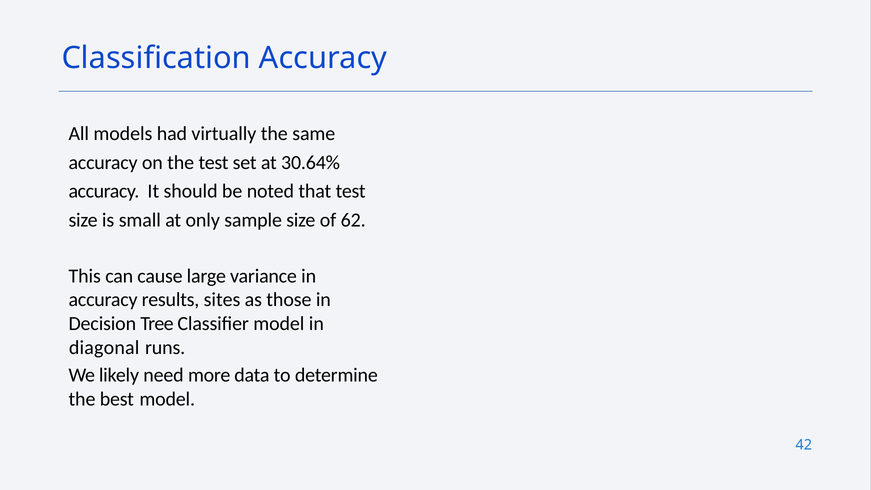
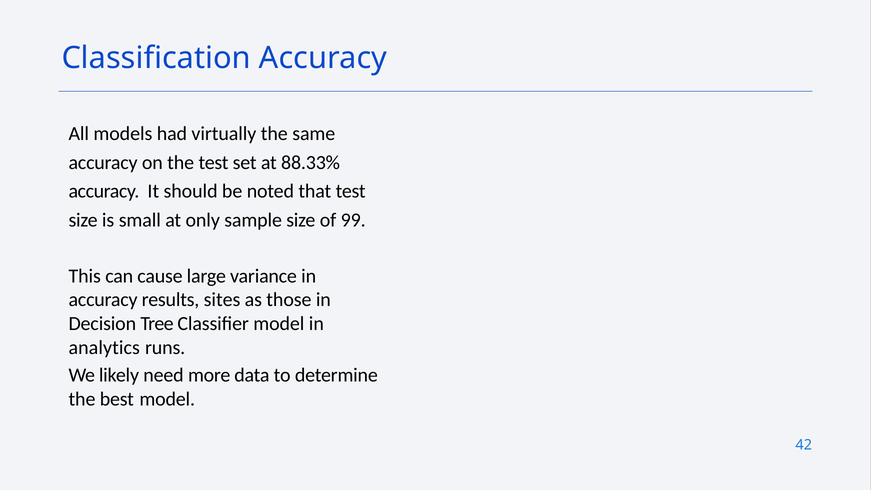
30.64%: 30.64% -> 88.33%
62: 62 -> 99
diagonal: diagonal -> analytics
